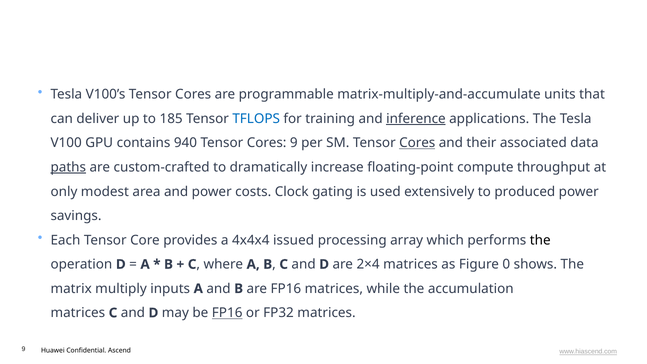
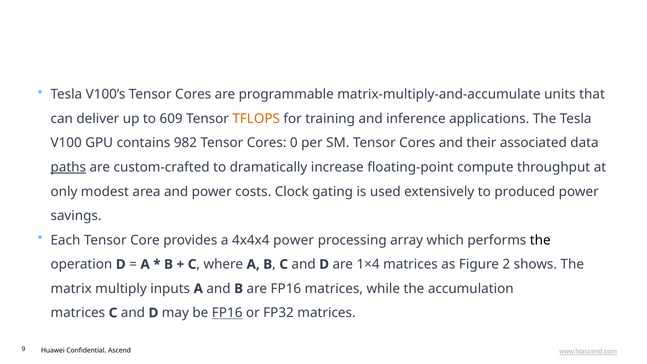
185: 185 -> 609
TFLOPS colour: blue -> orange
inference underline: present -> none
940: 940 -> 982
Cores 9: 9 -> 0
Cores at (417, 143) underline: present -> none
4x4x4 issued: issued -> power
2×4: 2×4 -> 1×4
0: 0 -> 2
